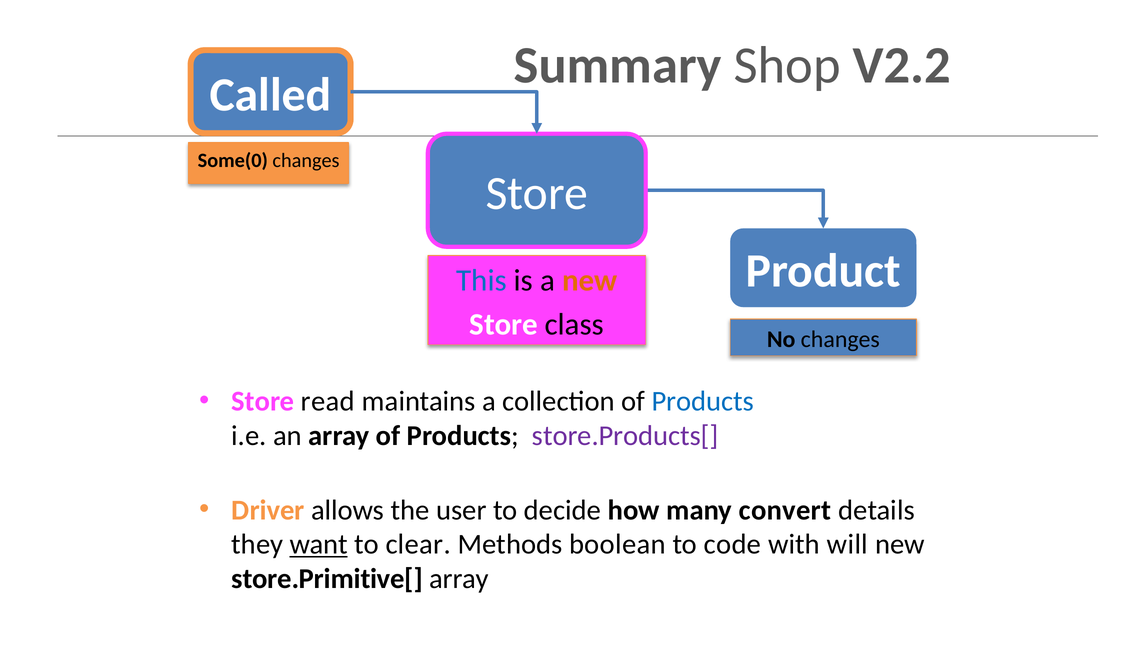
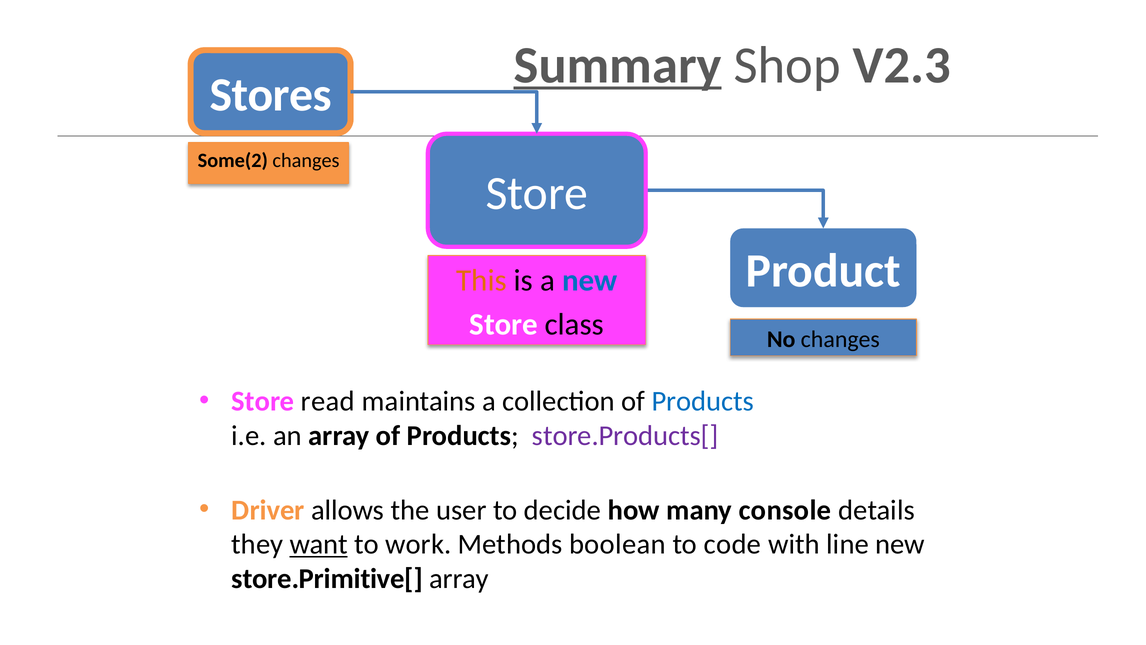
Summary underline: none -> present
V2.2: V2.2 -> V2.3
Called: Called -> Stores
Some(0: Some(0 -> Some(2
This colour: blue -> orange
new at (590, 280) colour: orange -> blue
convert: convert -> console
clear: clear -> work
will: will -> line
